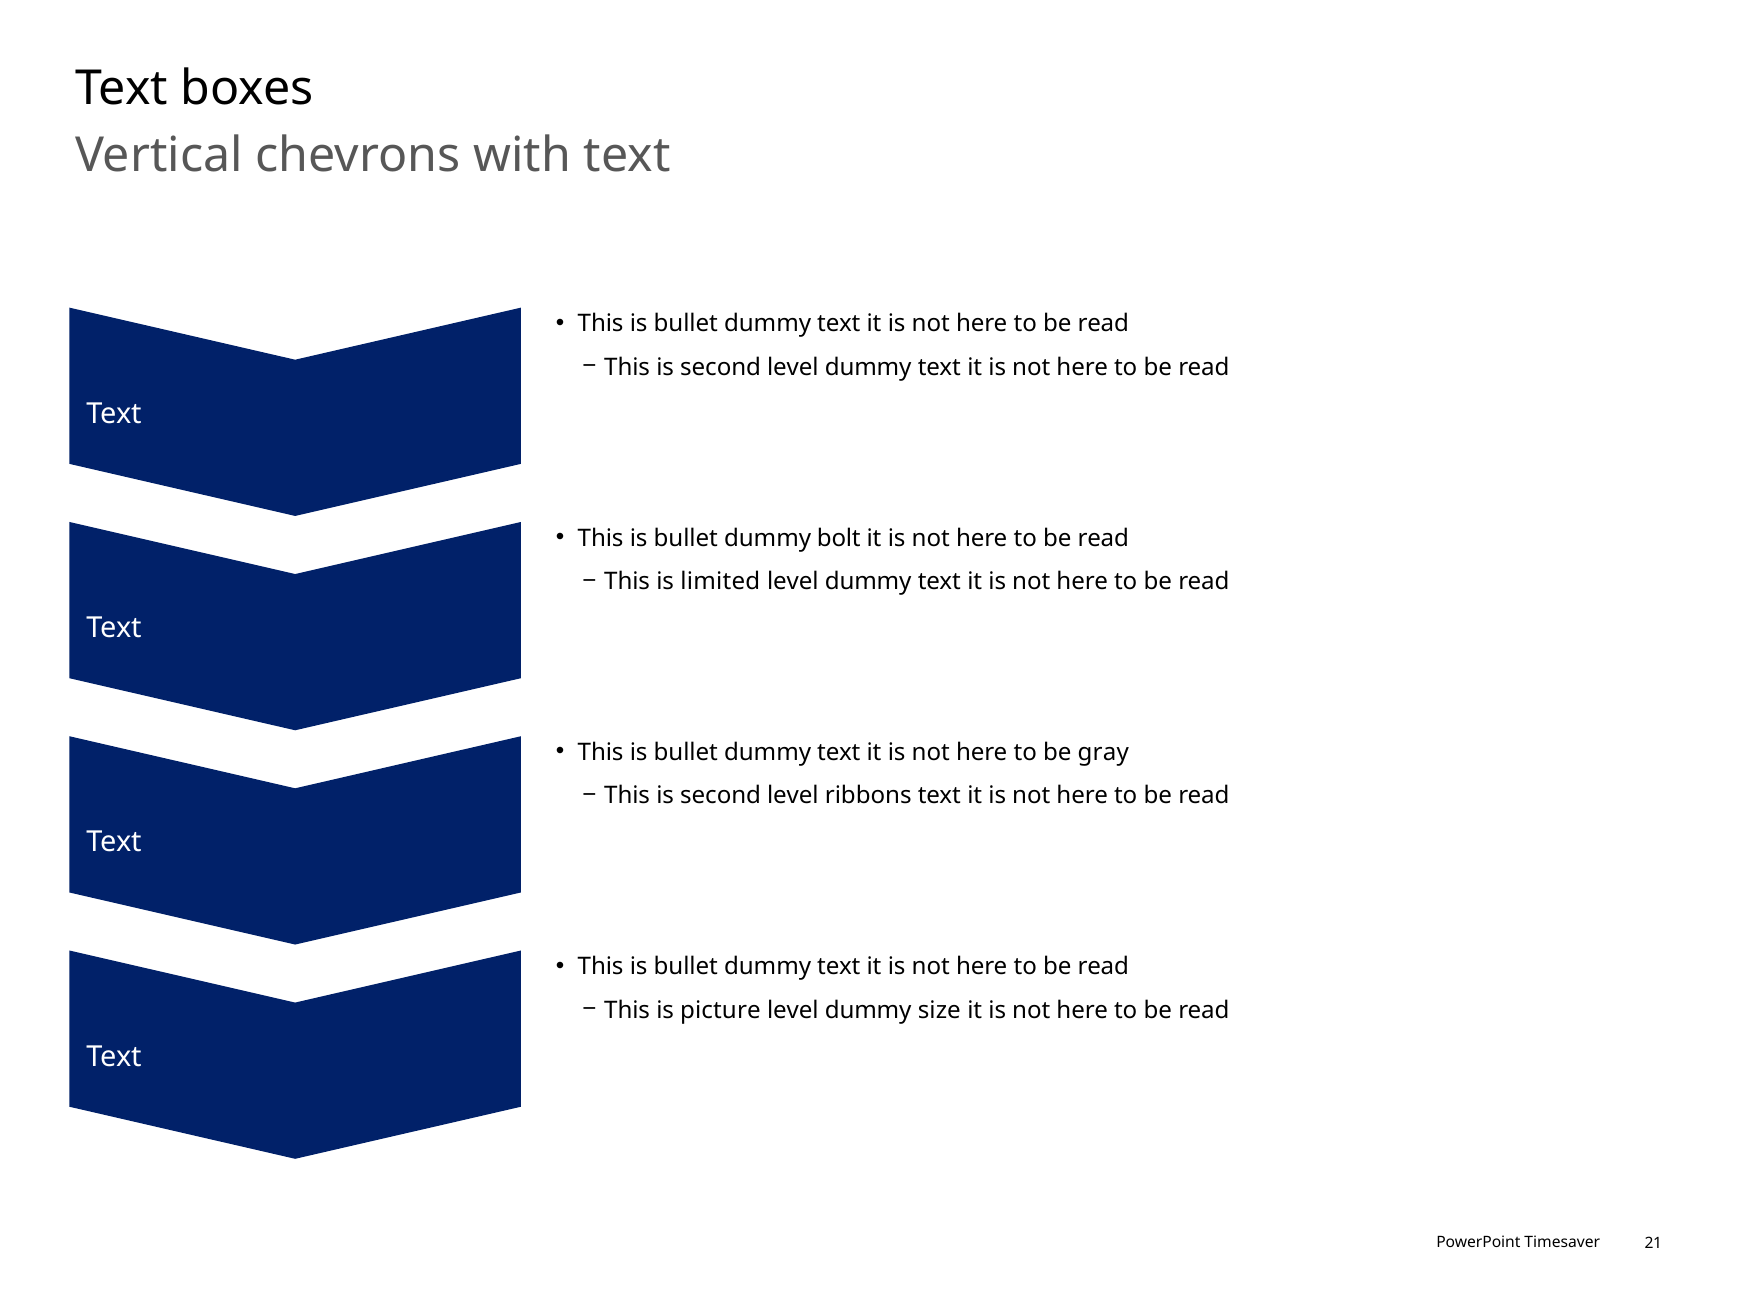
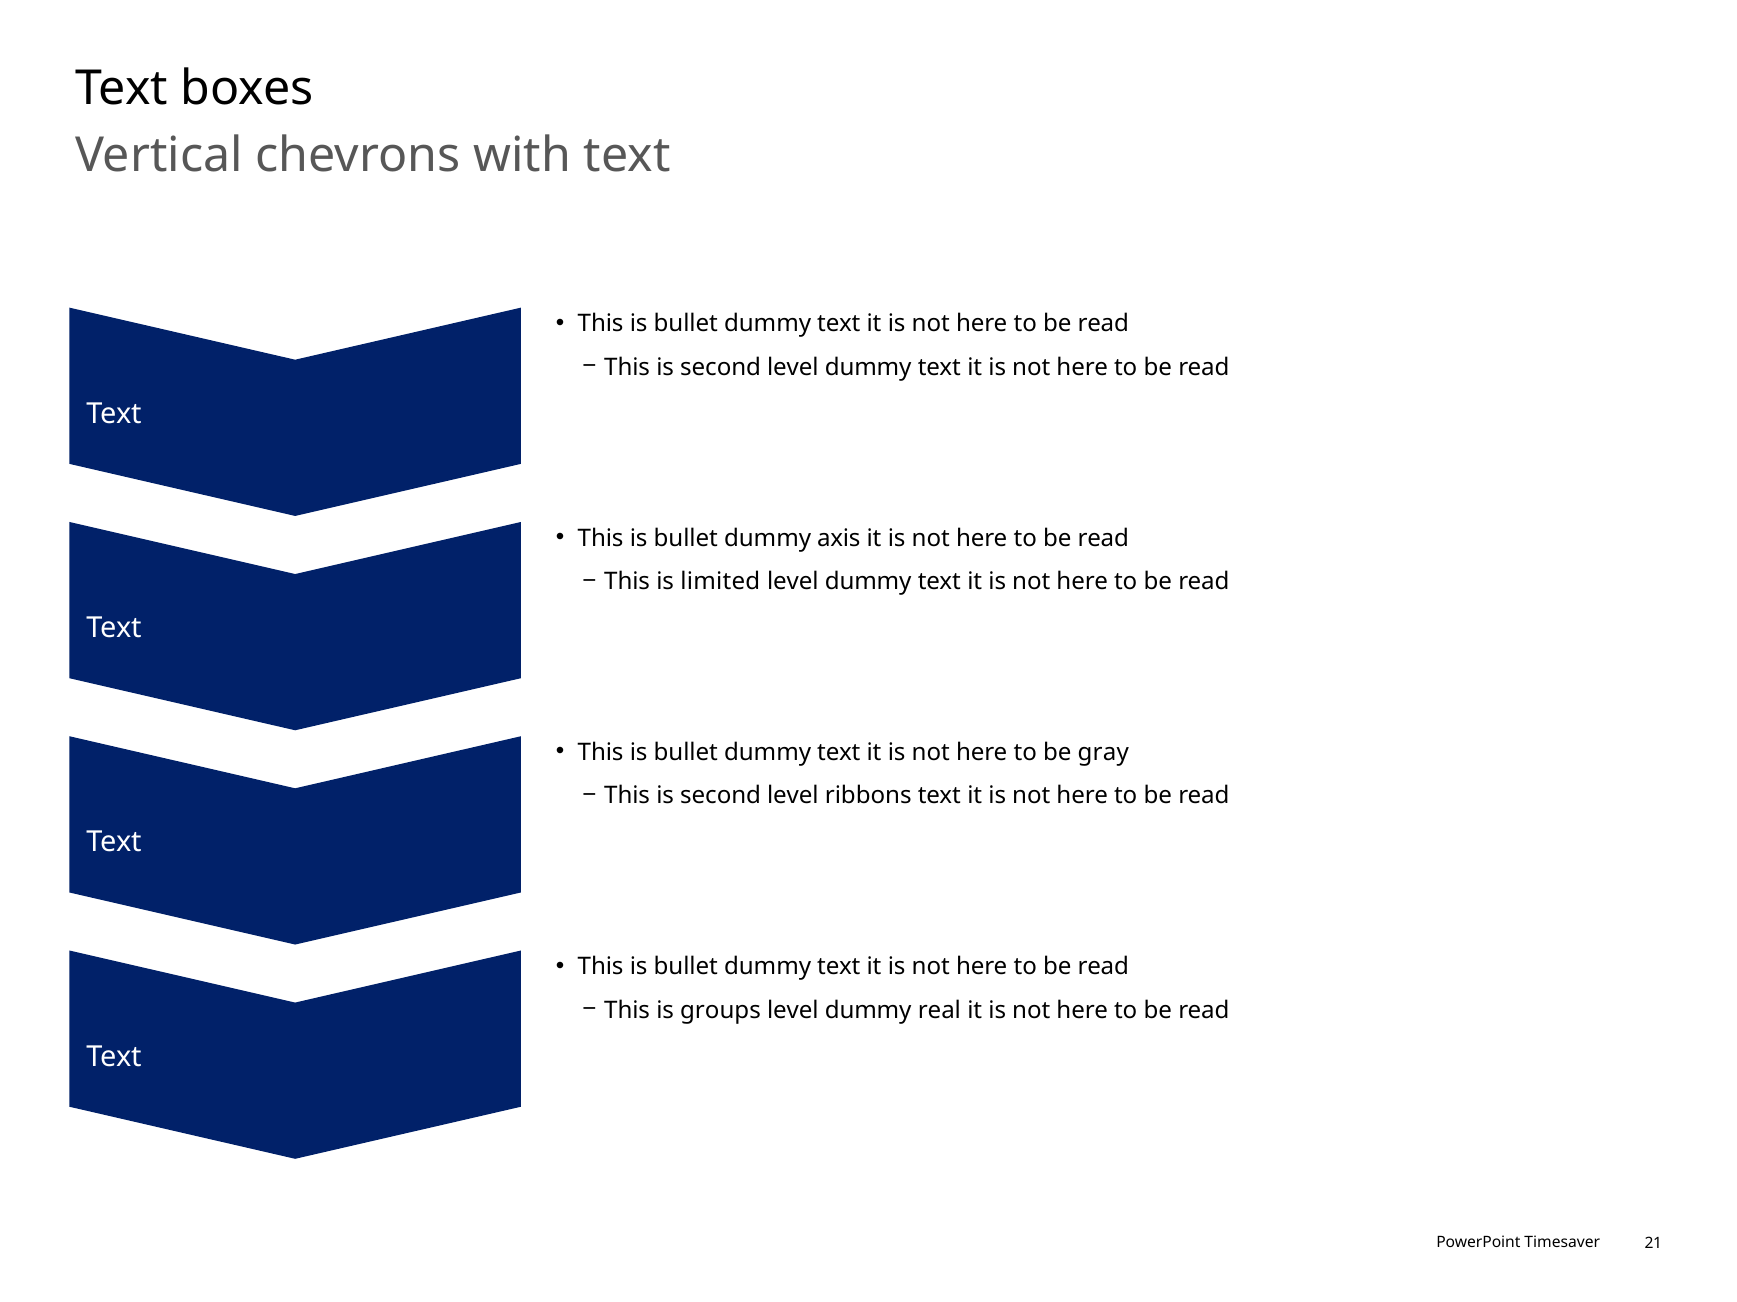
bolt: bolt -> axis
picture: picture -> groups
size: size -> real
